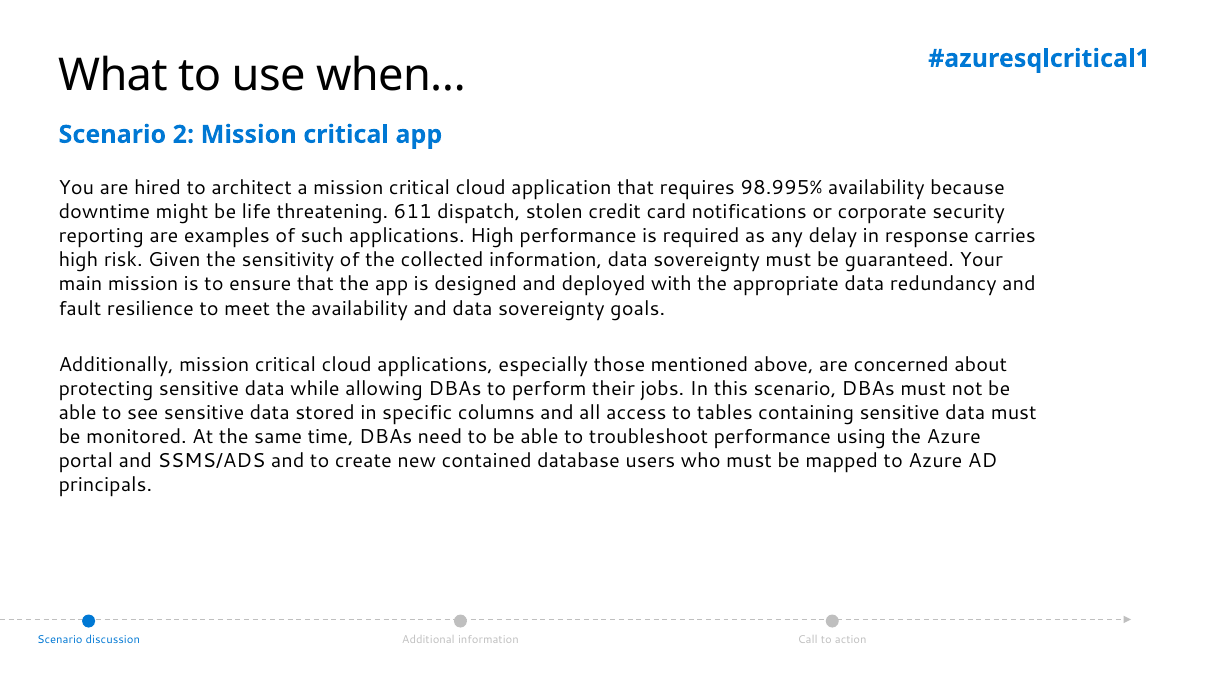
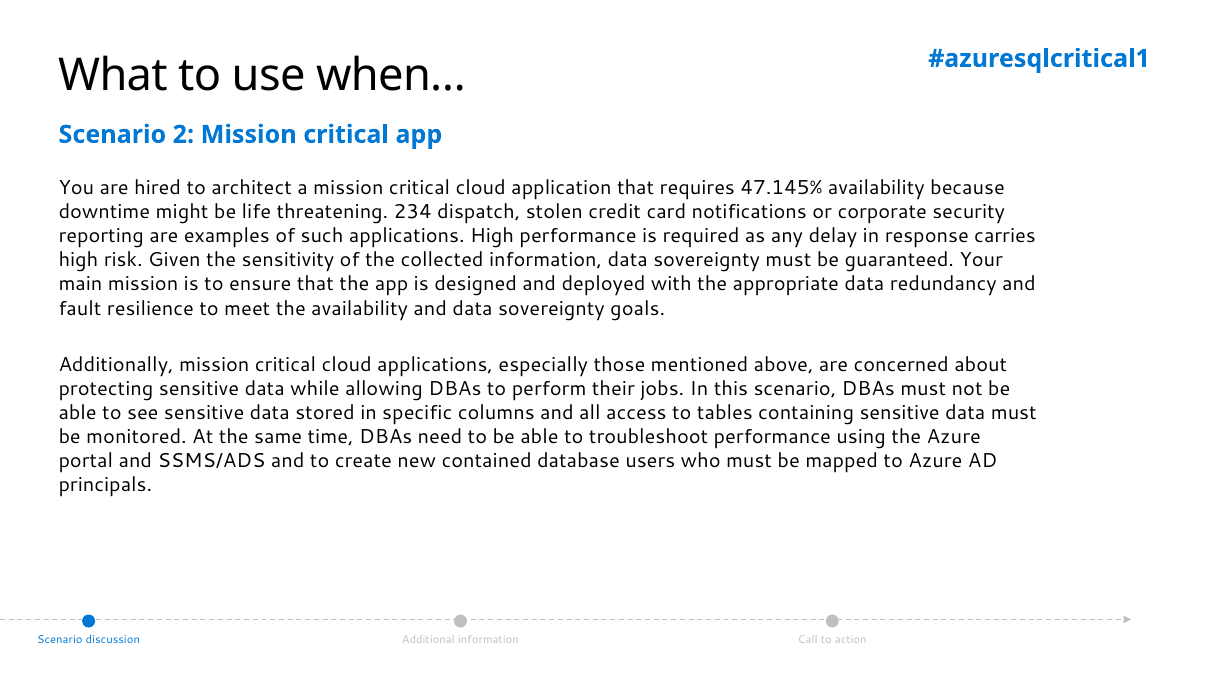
98.995%: 98.995% -> 47.145%
611: 611 -> 234
